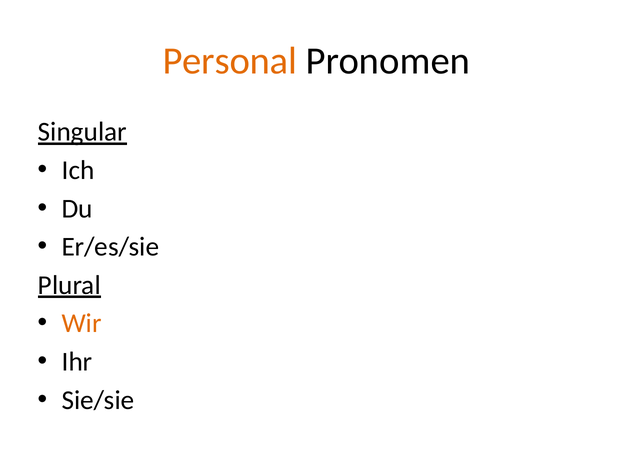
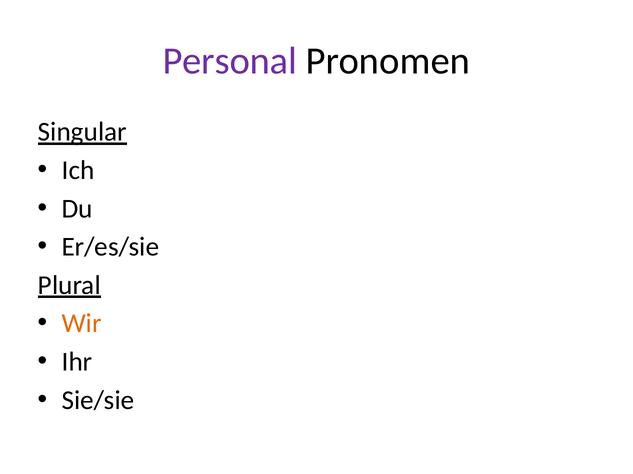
Personal colour: orange -> purple
